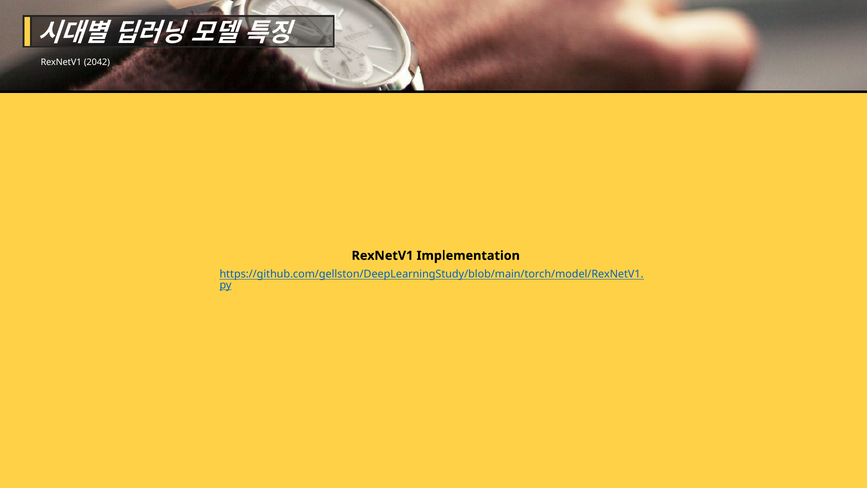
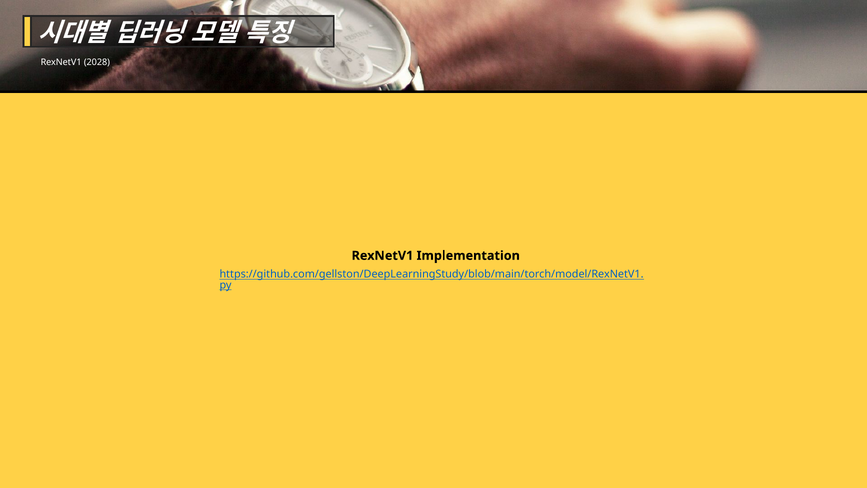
2042: 2042 -> 2028
